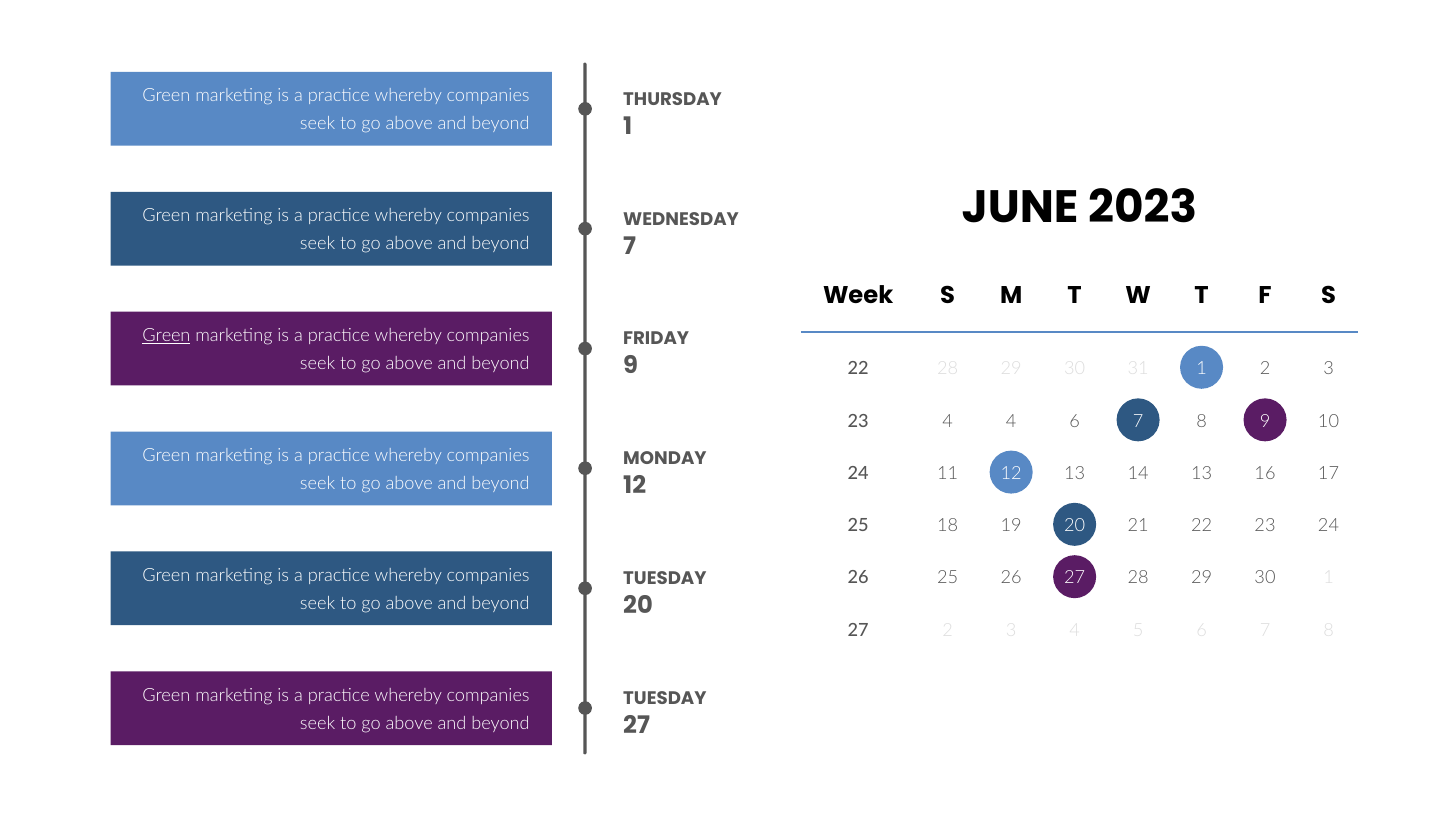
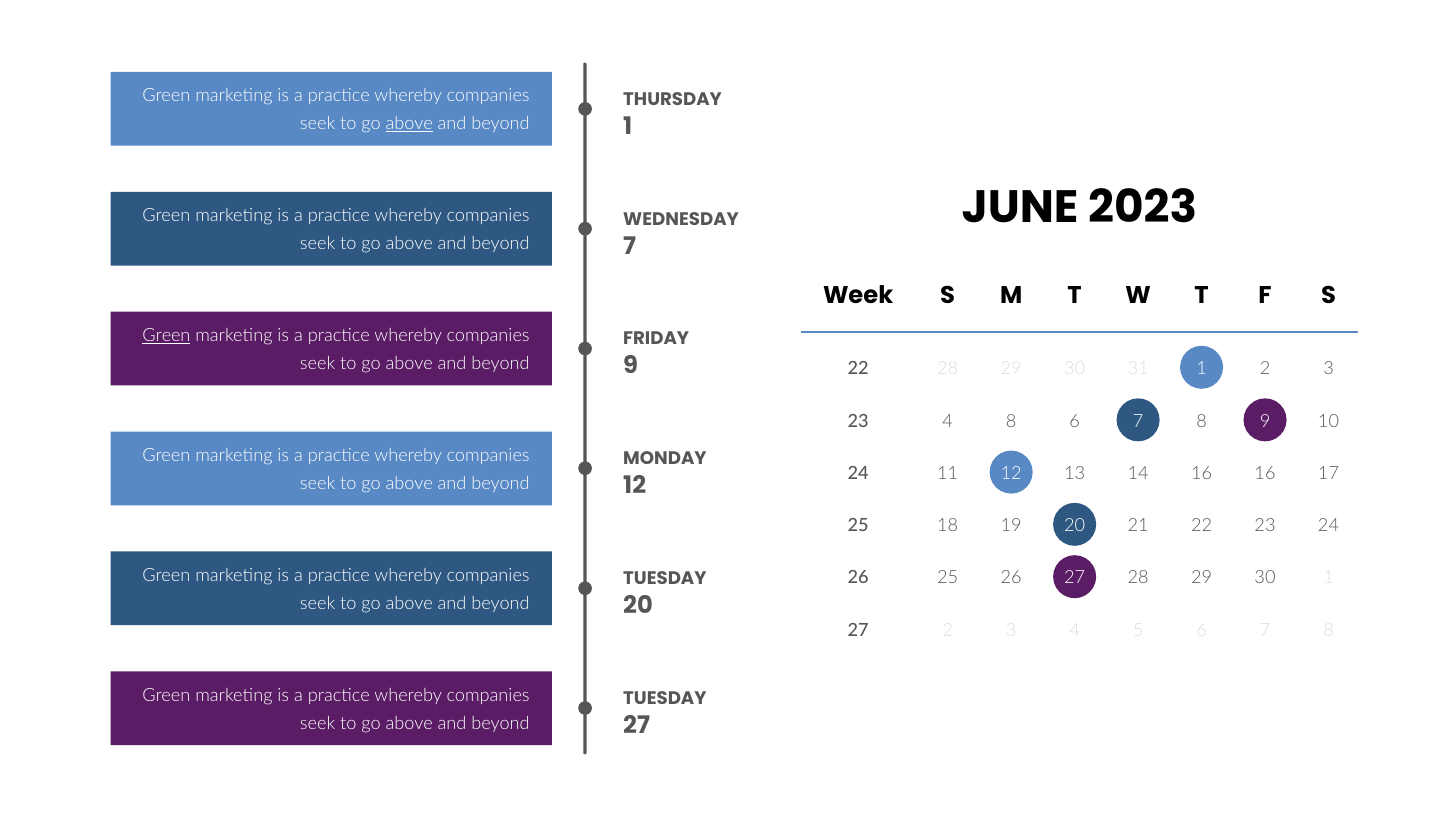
above at (409, 124) underline: none -> present
4 4: 4 -> 8
14 13: 13 -> 16
